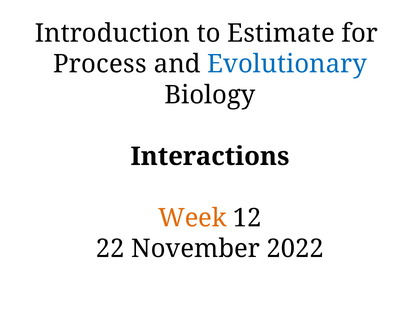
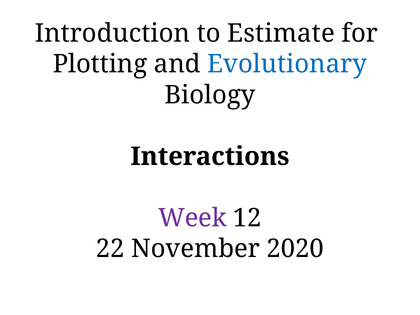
Process: Process -> Plotting
Week colour: orange -> purple
2022: 2022 -> 2020
